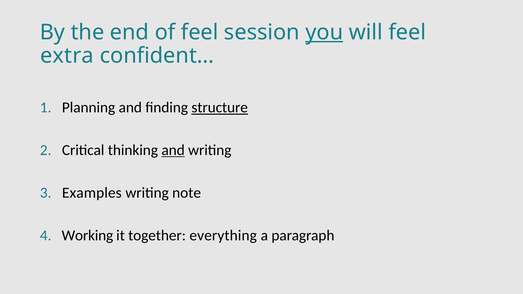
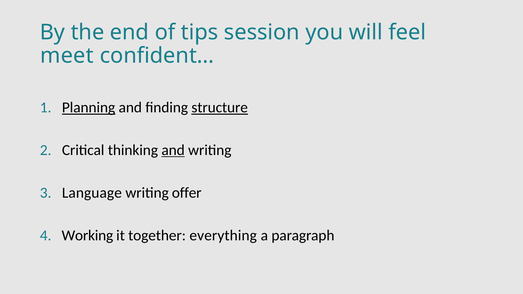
of feel: feel -> tips
you underline: present -> none
extra: extra -> meet
Planning underline: none -> present
Examples: Examples -> Language
note: note -> offer
